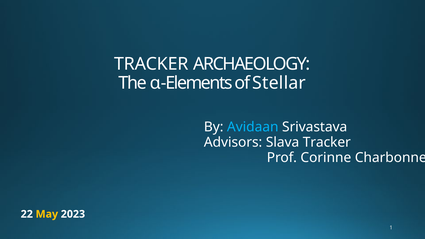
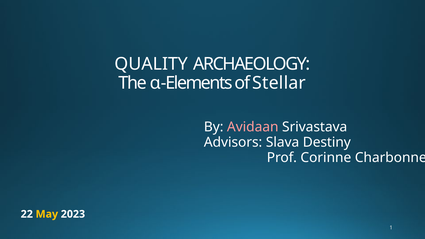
TRACKER at (151, 64): TRACKER -> QUALITY
Avidaan colour: light blue -> pink
Slava Tracker: Tracker -> Destiny
